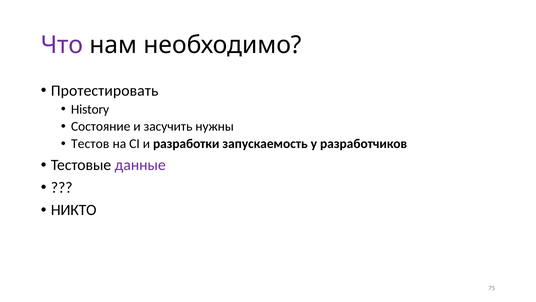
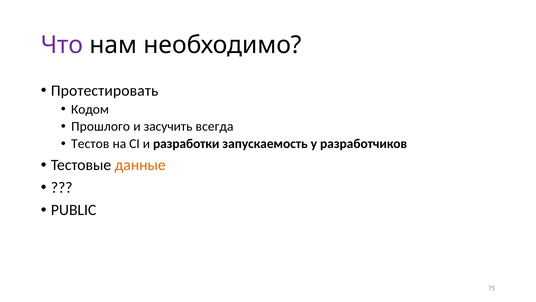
History: History -> Кодом
Состояние: Состояние -> Прошлого
нужны: нужны -> всегда
данные colour: purple -> orange
НИКТО: НИКТО -> PUBLIC
